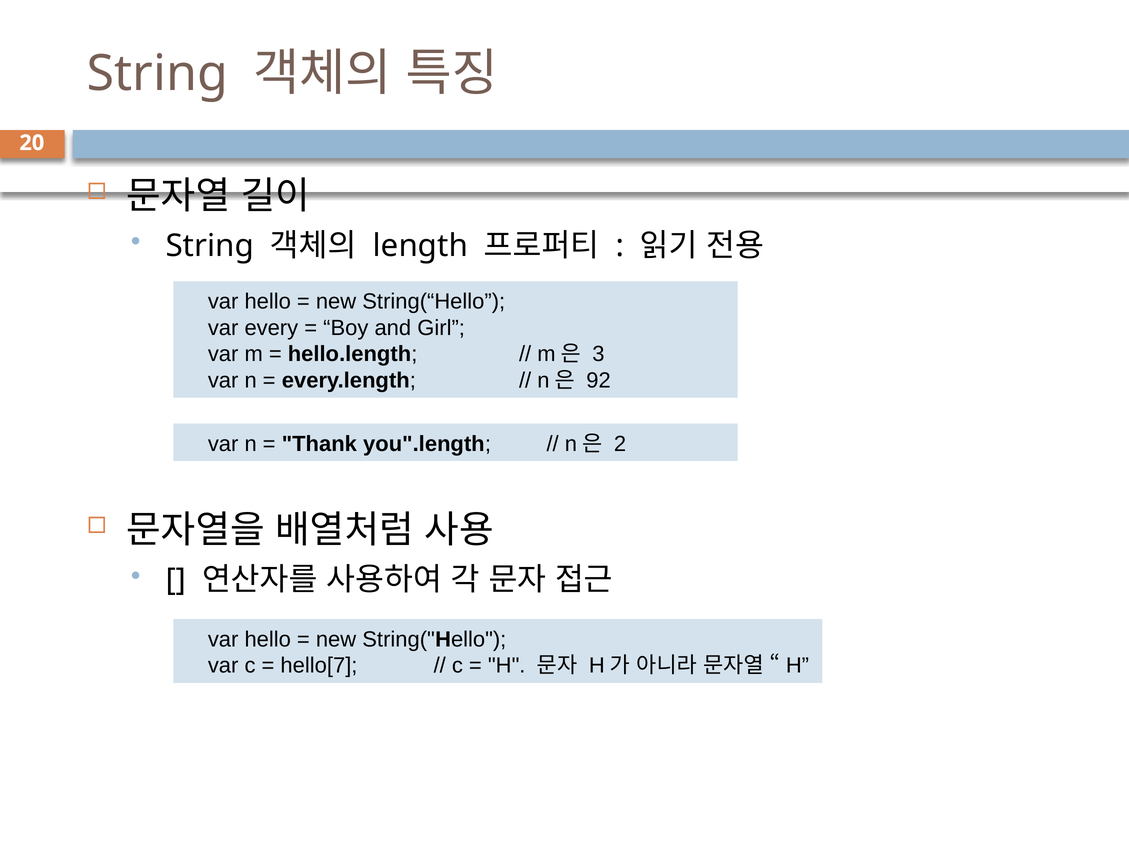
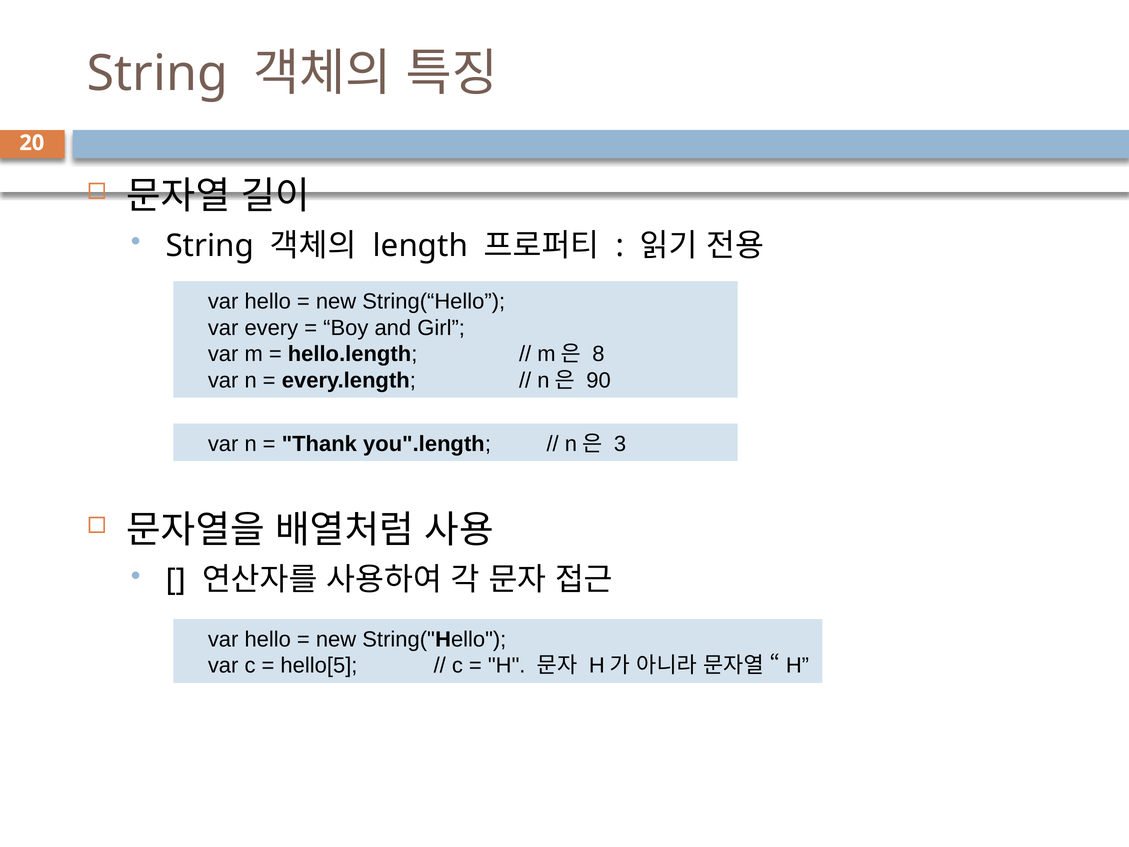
3: 3 -> 8
92: 92 -> 90
2: 2 -> 3
hello[7: hello[7 -> hello[5
